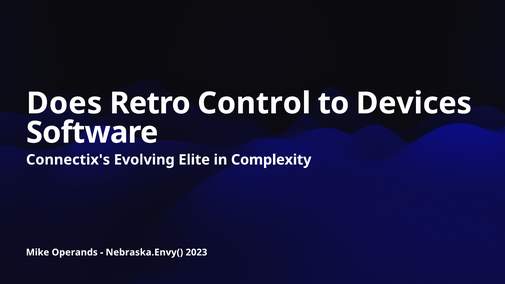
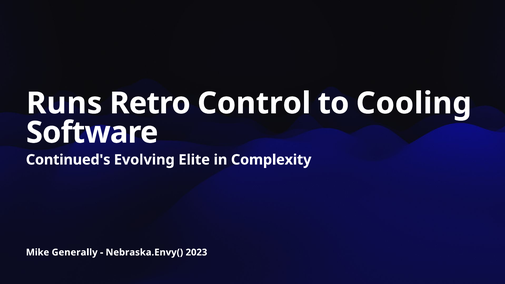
Does: Does -> Runs
Devices: Devices -> Cooling
Connectix's: Connectix's -> Continued's
Operands: Operands -> Generally
